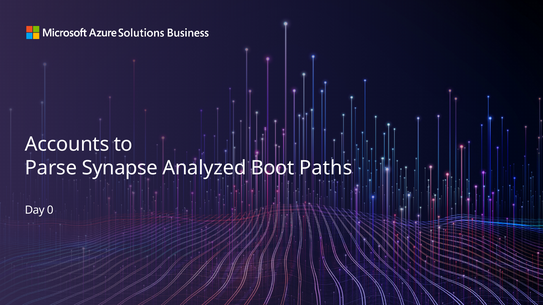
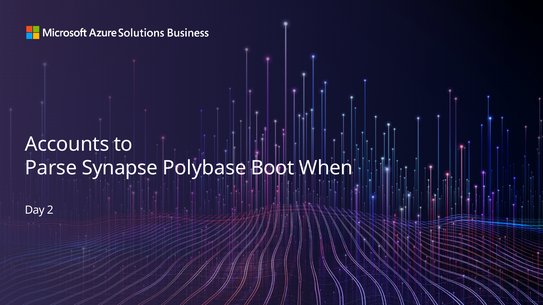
Analyzed: Analyzed -> Polybase
Paths: Paths -> When
0: 0 -> 2
